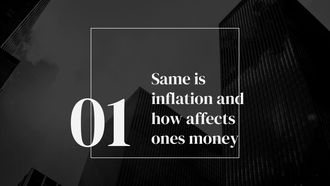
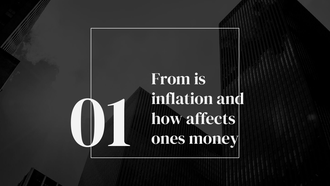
Same: Same -> From
